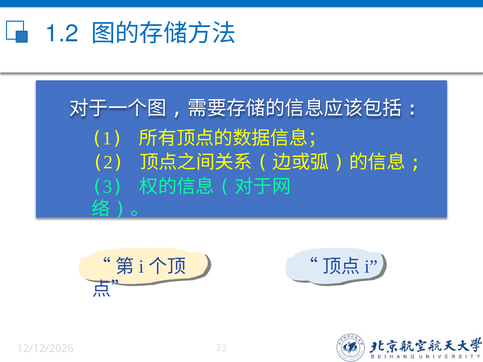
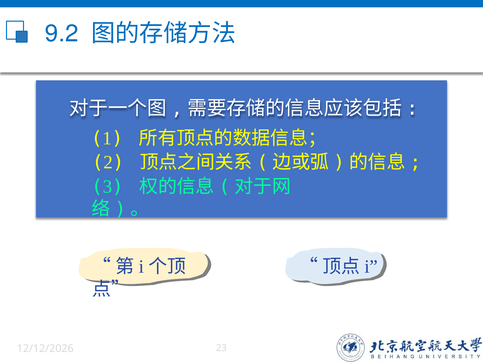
1.2: 1.2 -> 9.2
